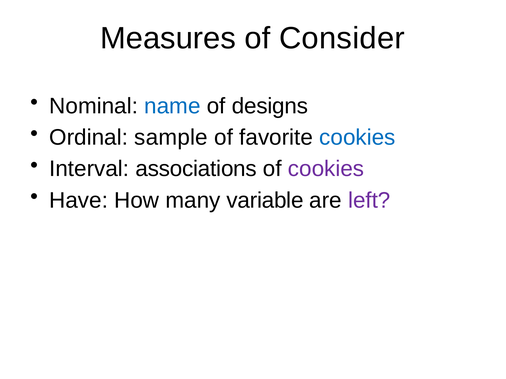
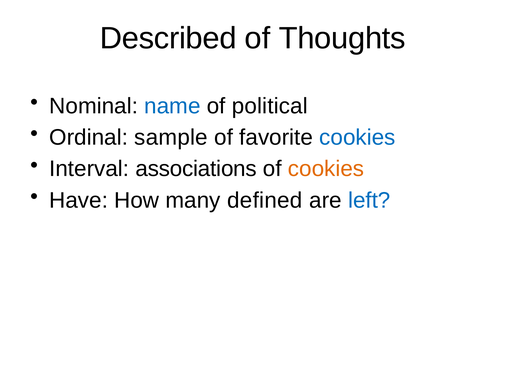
Measures: Measures -> Described
Consider: Consider -> Thoughts
designs: designs -> political
cookies at (326, 169) colour: purple -> orange
variable: variable -> defined
left colour: purple -> blue
